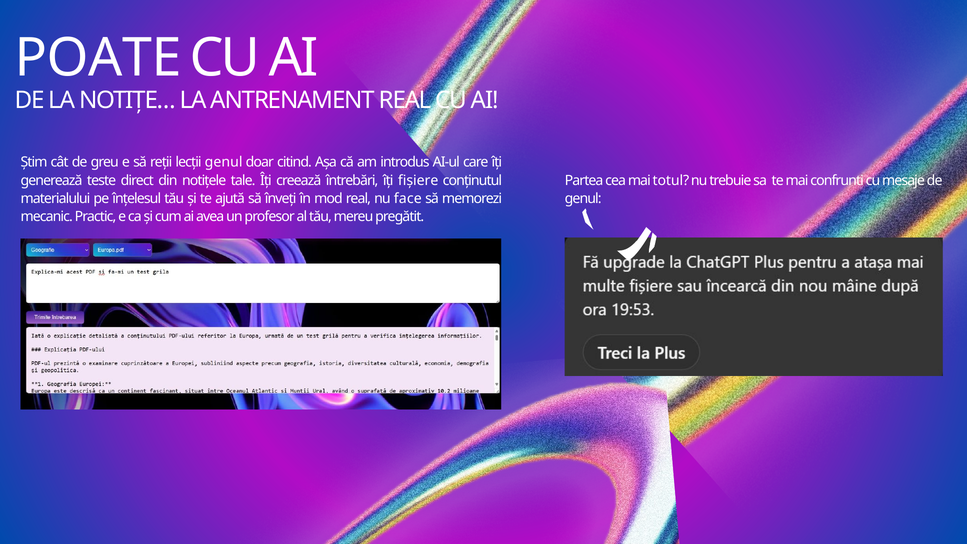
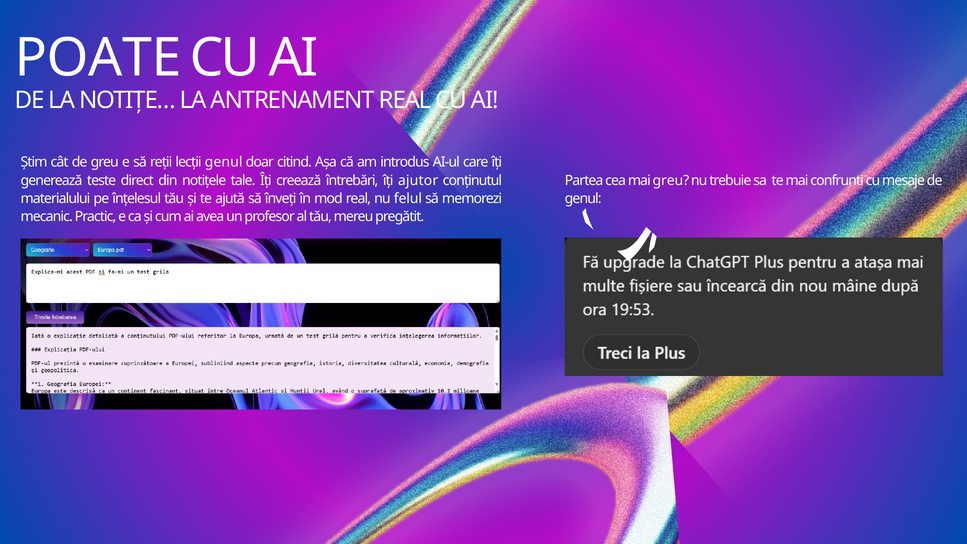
fișiere: fișiere -> ajutor
mai totul: totul -> greu
face: face -> felul
